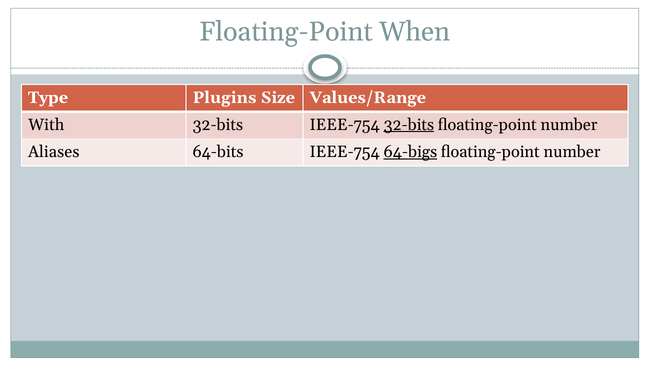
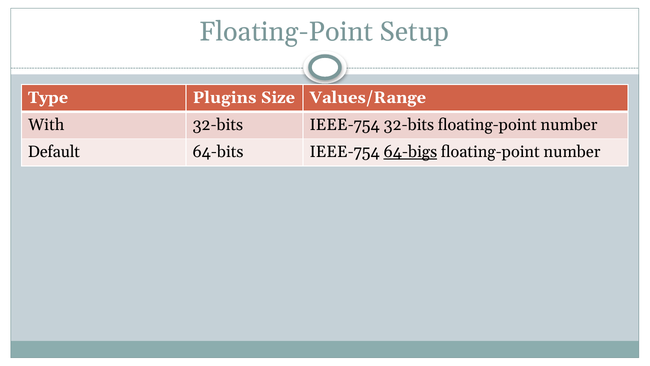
When: When -> Setup
32-bits at (409, 125) underline: present -> none
Aliases: Aliases -> Default
